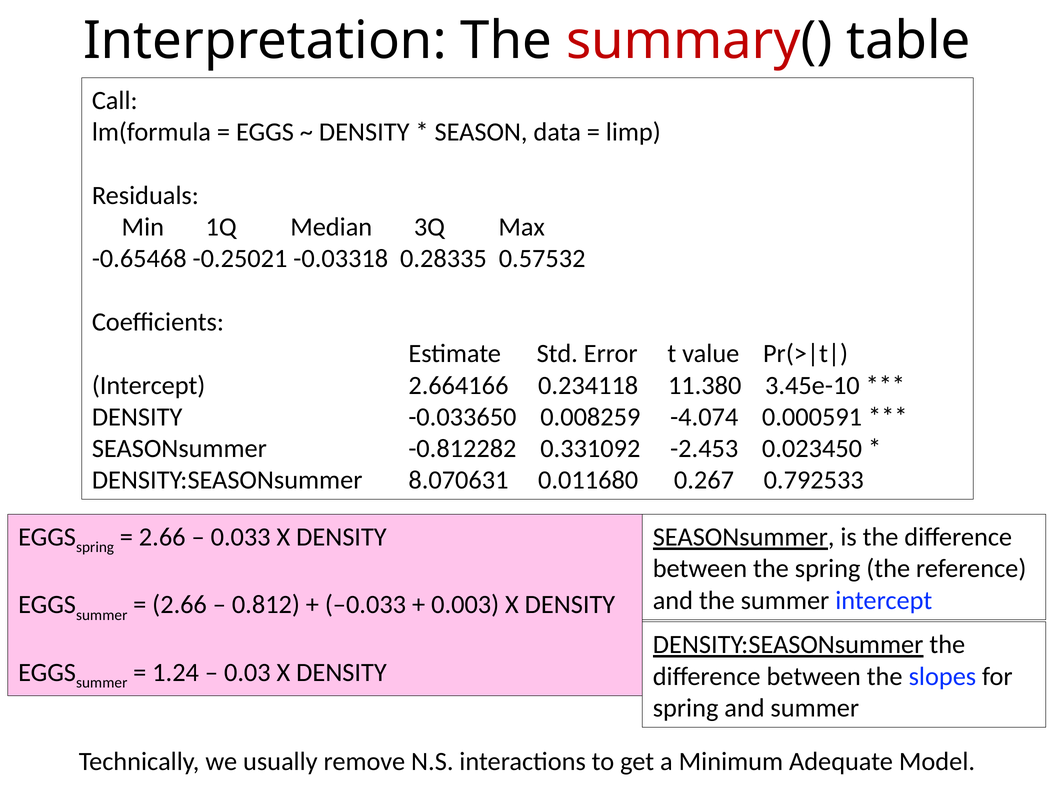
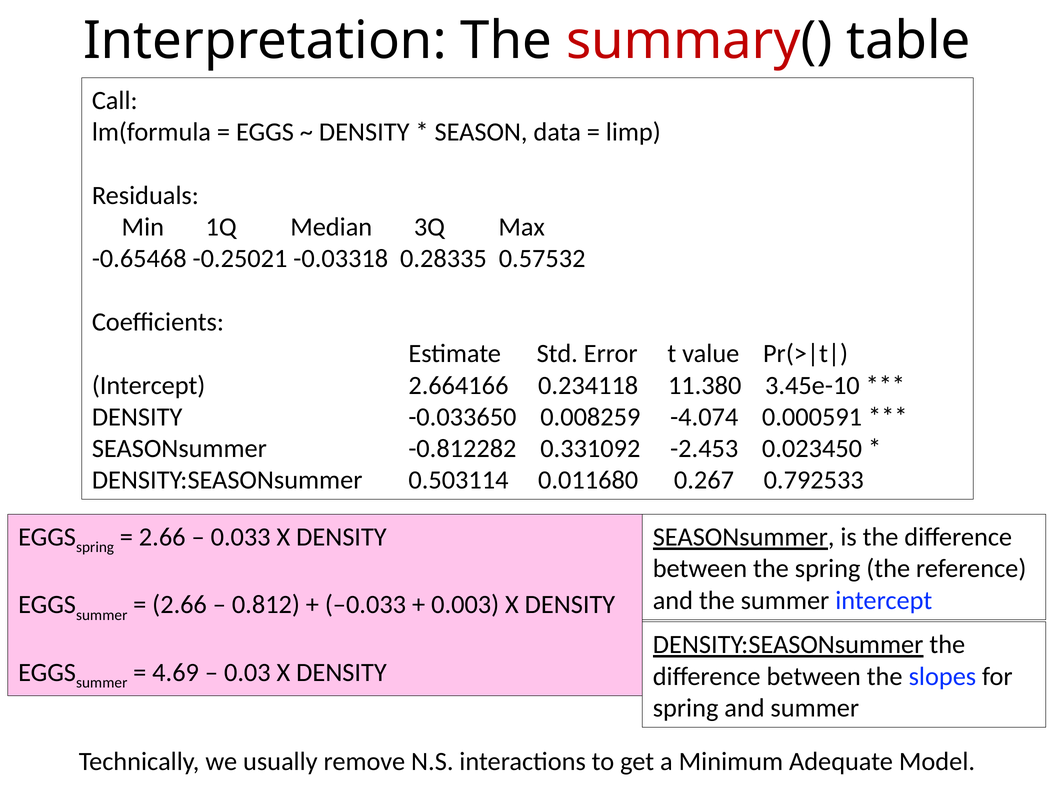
8.070631: 8.070631 -> 0.503114
1.24: 1.24 -> 4.69
